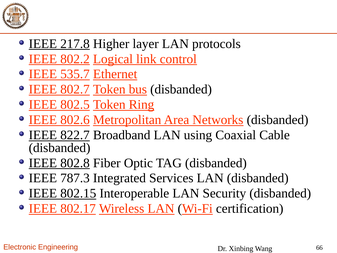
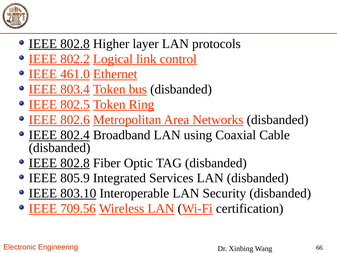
217.8 at (75, 44): 217.8 -> 802.8
535.7: 535.7 -> 461.0
802.7: 802.7 -> 803.4
822.7: 822.7 -> 802.4
787.3: 787.3 -> 805.9
802.15: 802.15 -> 803.10
802.17: 802.17 -> 709.56
